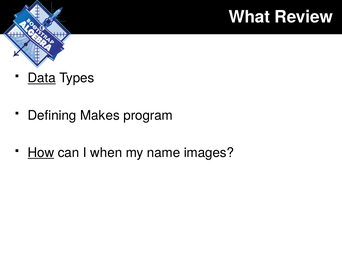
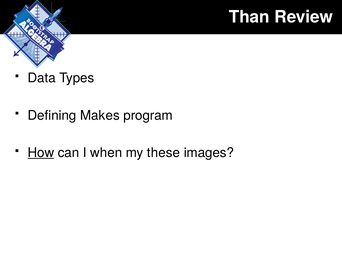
What: What -> Than
Data underline: present -> none
name: name -> these
